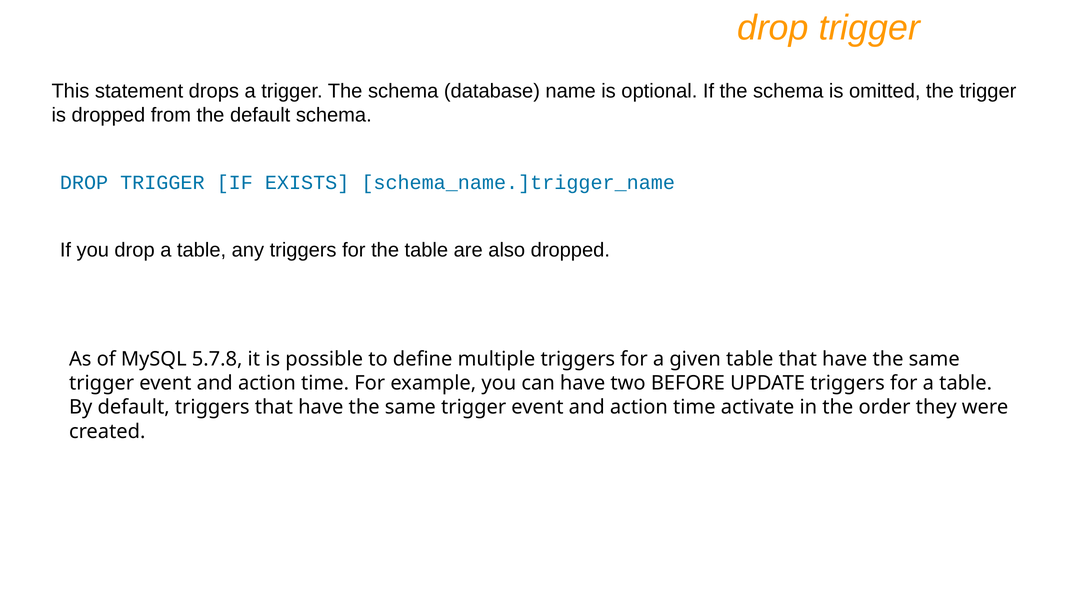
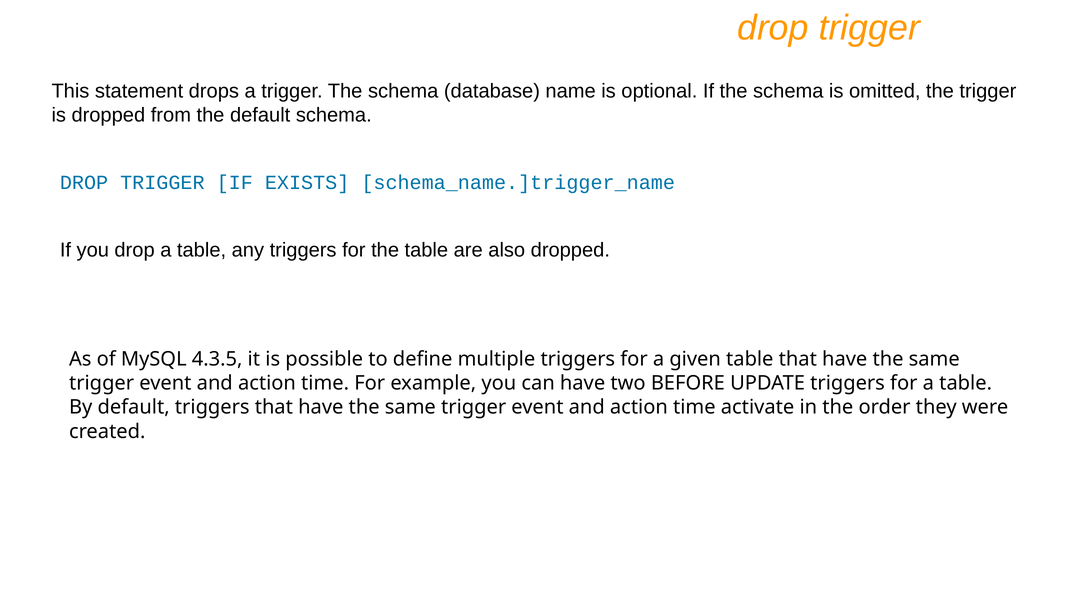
5.7.8: 5.7.8 -> 4.3.5
